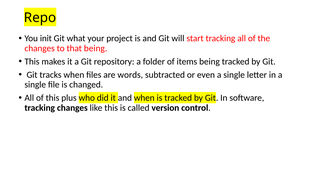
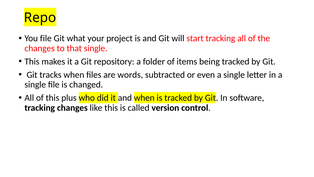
You init: init -> file
that being: being -> single
